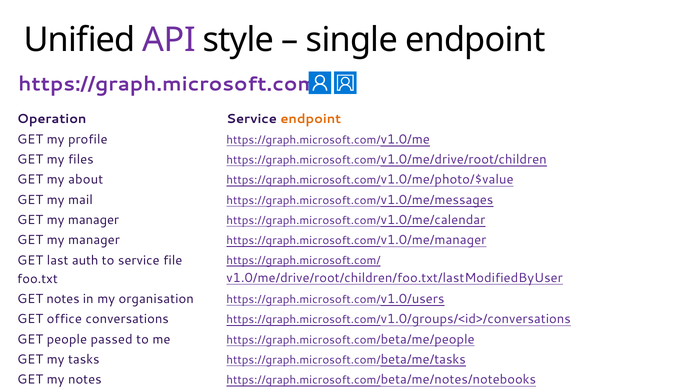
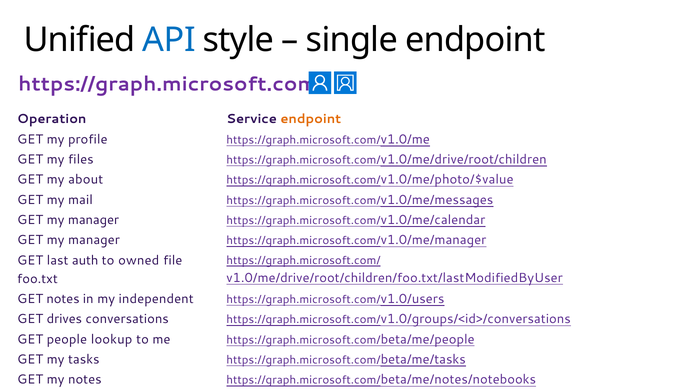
API colour: purple -> blue
to service: service -> owned
organisation: organisation -> independent
office: office -> drives
passed: passed -> lookup
